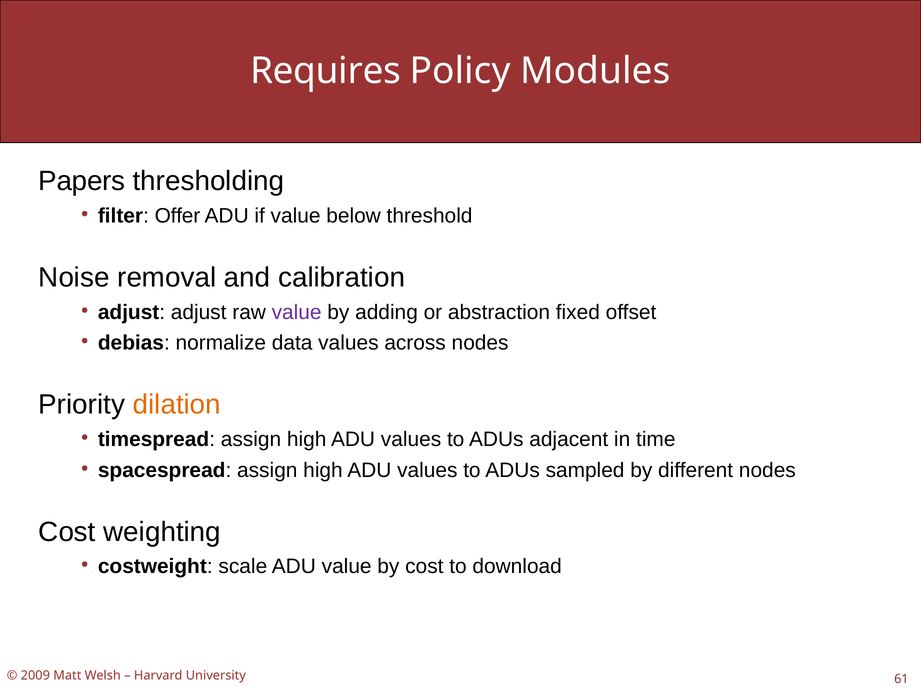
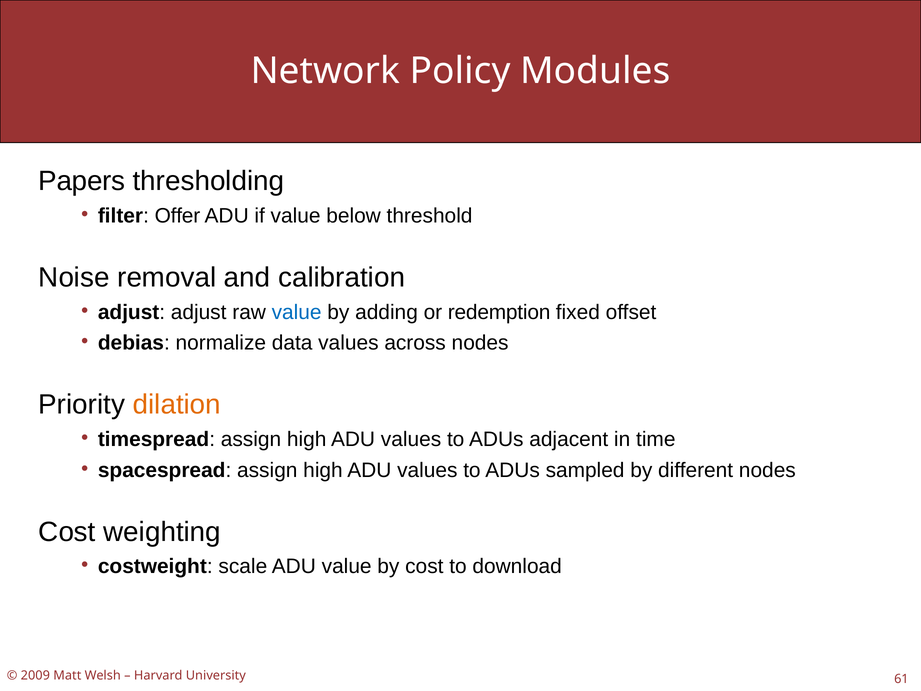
Requires: Requires -> Network
value at (297, 312) colour: purple -> blue
abstraction: abstraction -> redemption
